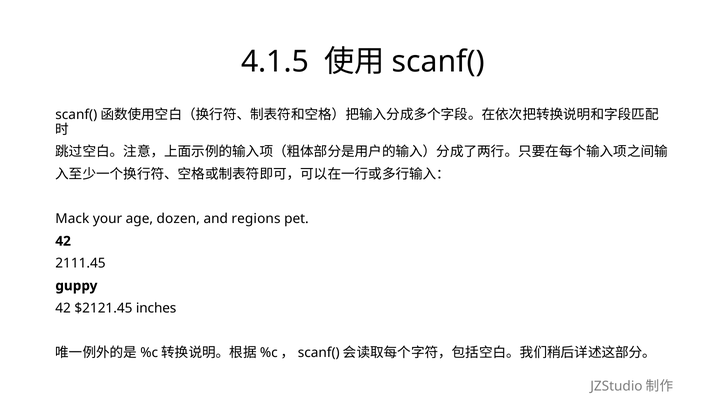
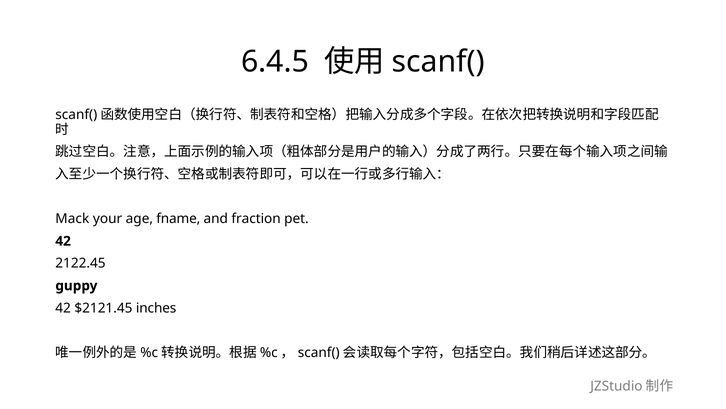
4.1.5: 4.1.5 -> 6.4.5
dozen: dozen -> fname
regions: regions -> fraction
2111.45: 2111.45 -> 2122.45
